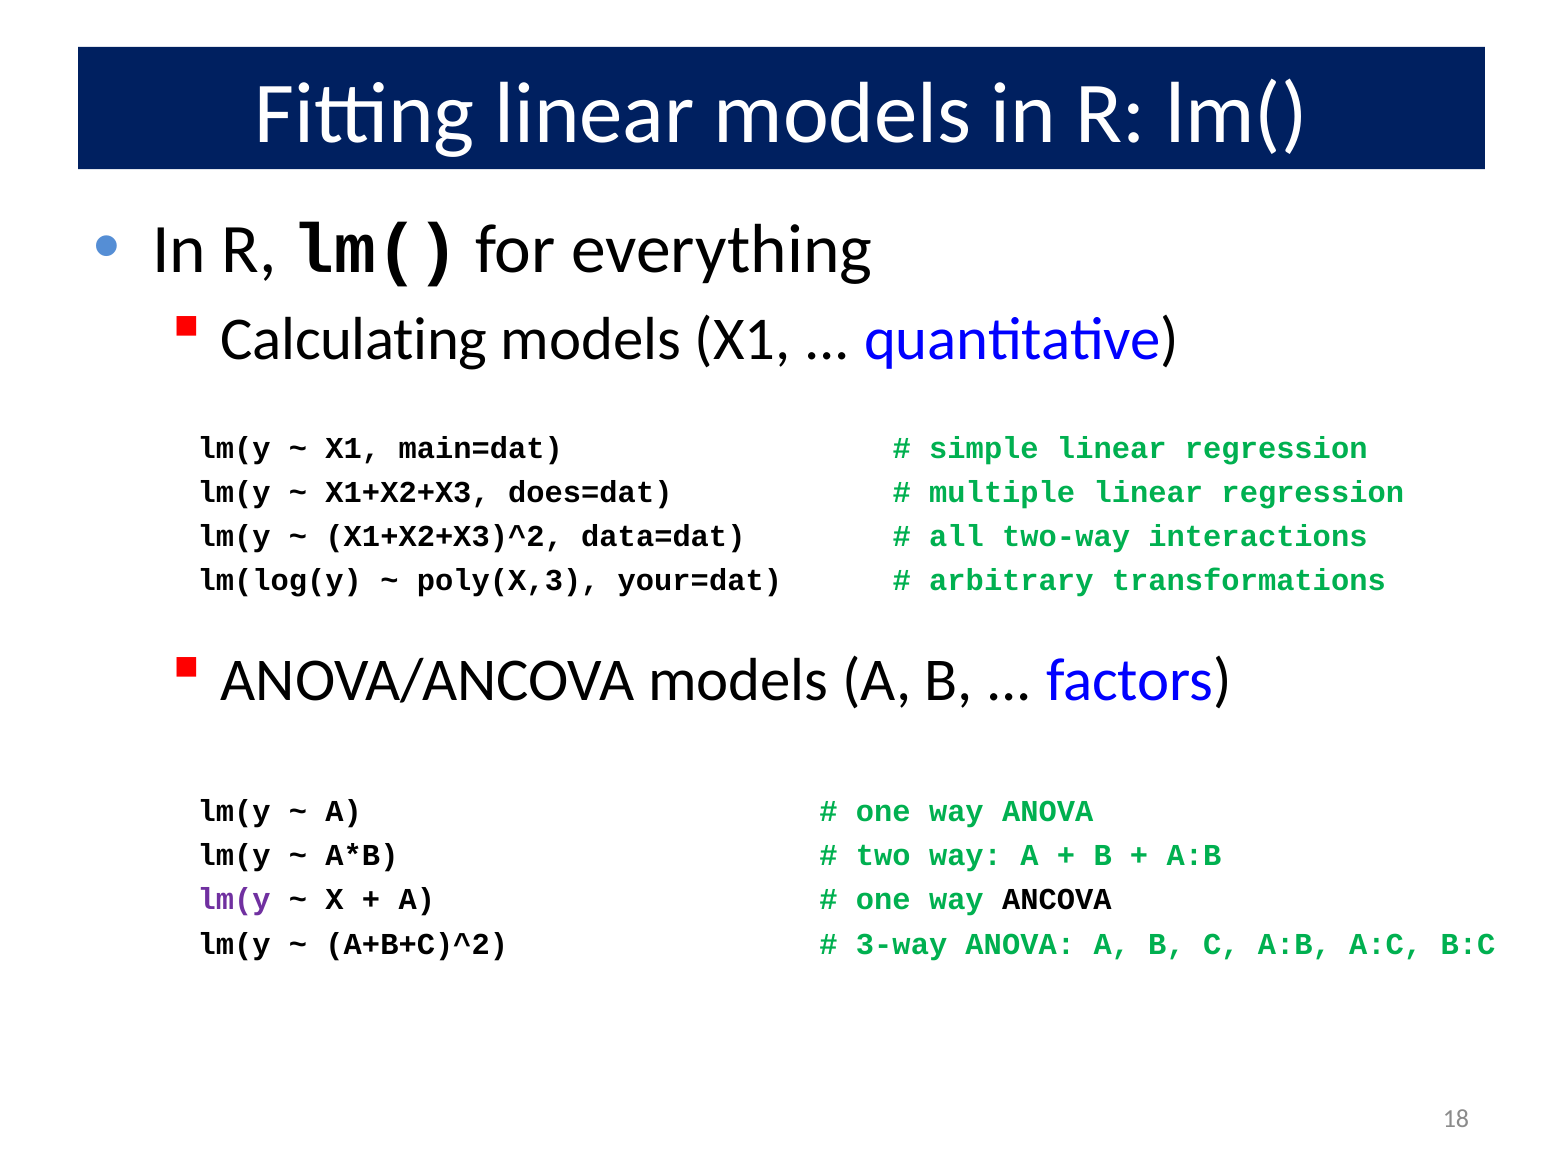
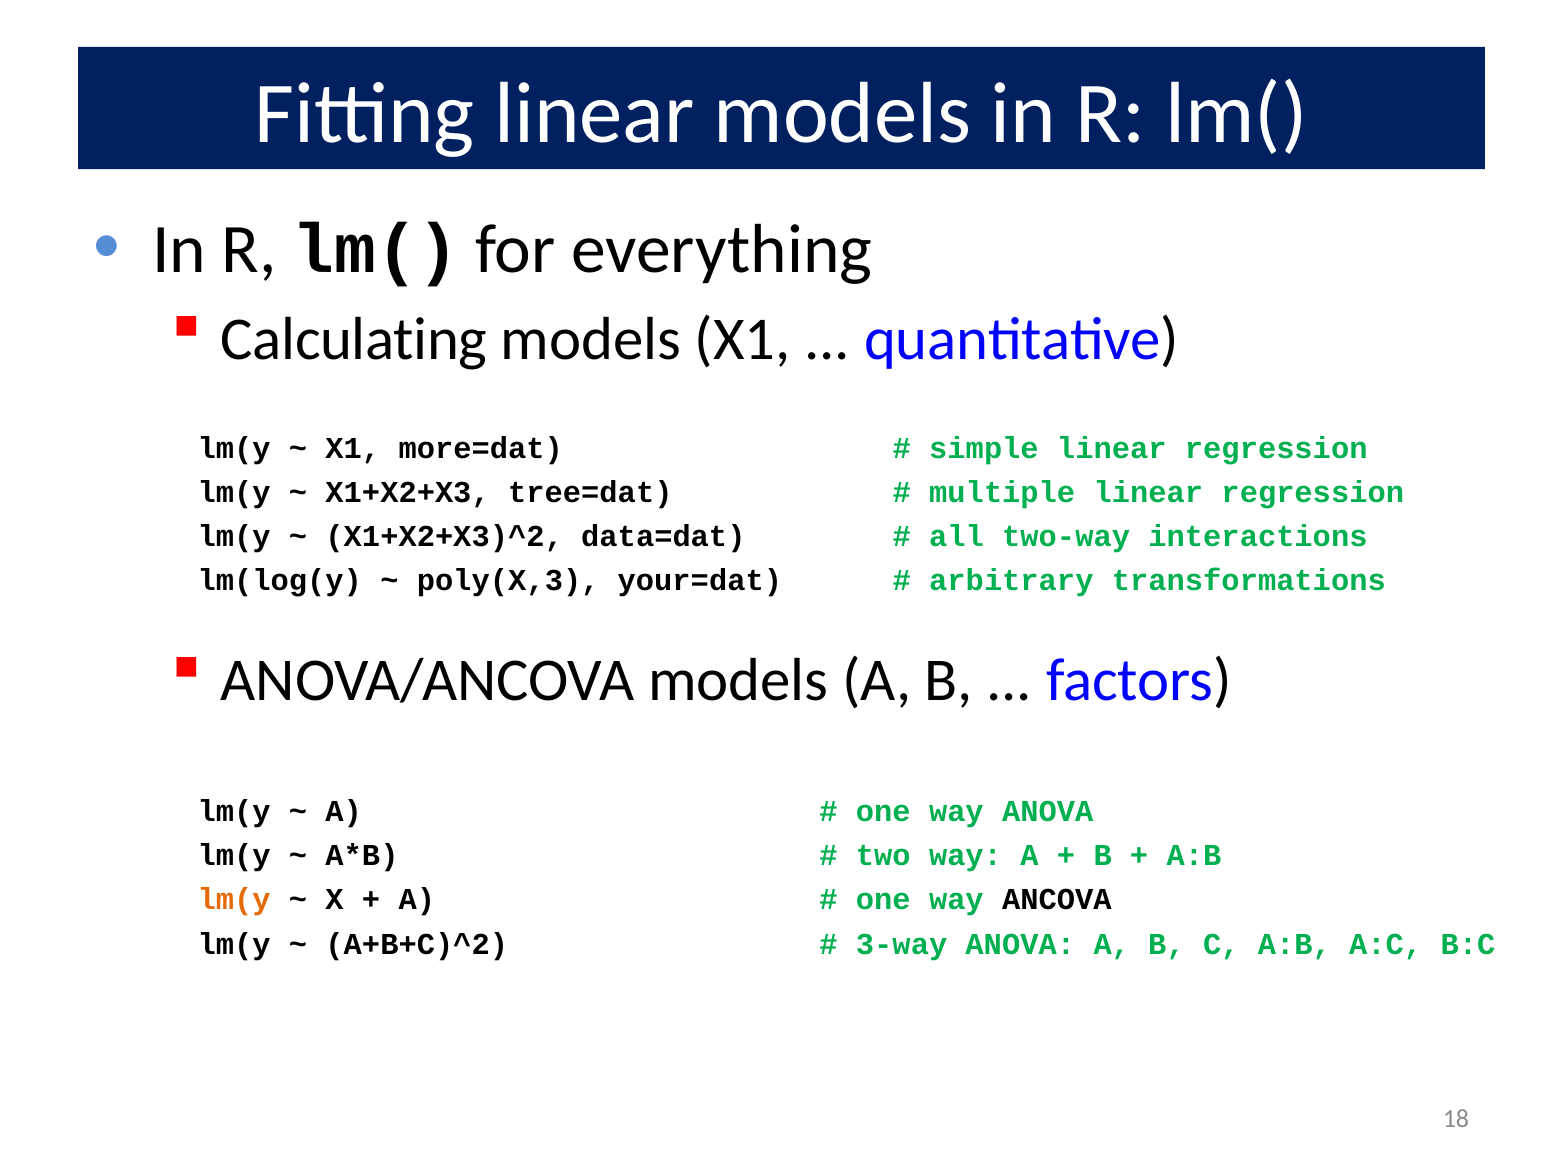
main=dat: main=dat -> more=dat
does=dat: does=dat -> tree=dat
lm(y at (234, 900) colour: purple -> orange
